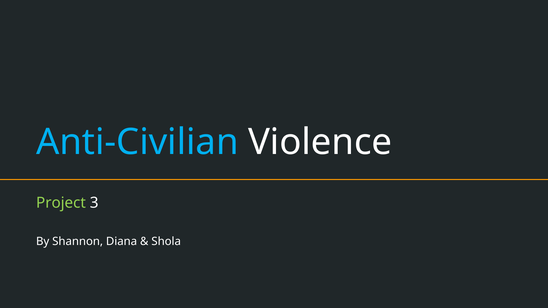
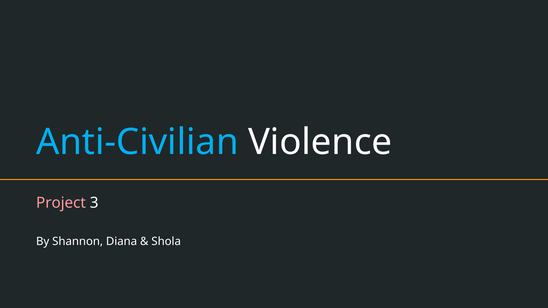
Project colour: light green -> pink
